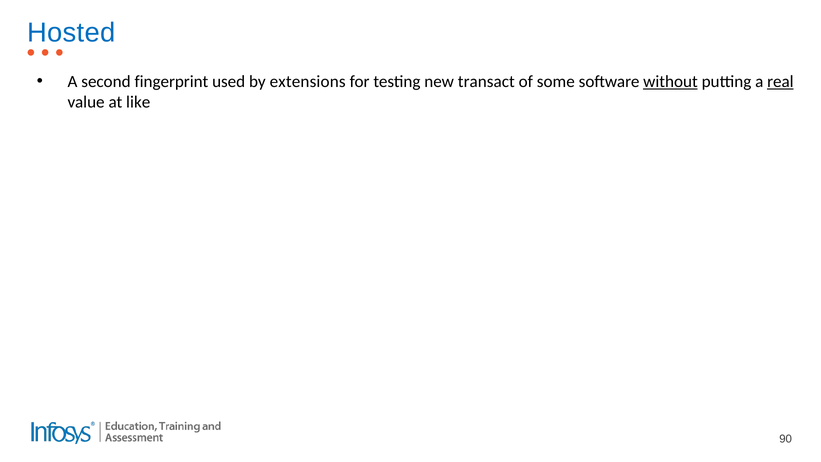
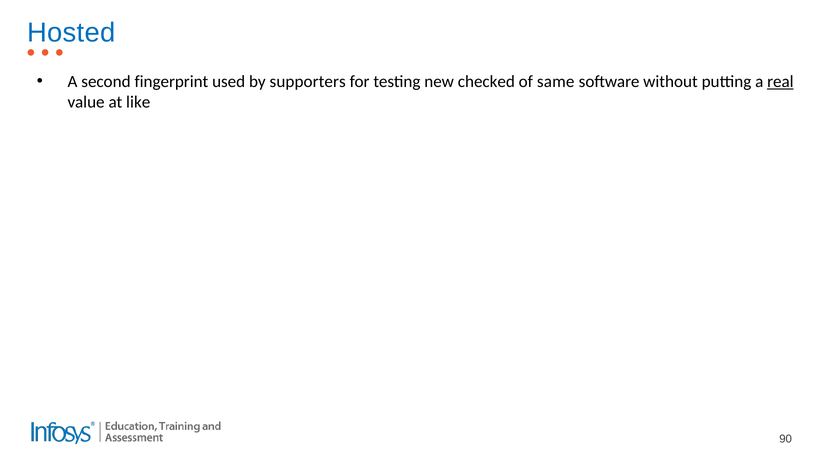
extensions: extensions -> supporters
transact: transact -> checked
some: some -> same
without underline: present -> none
